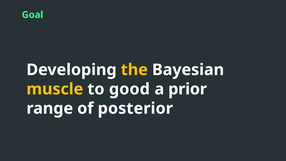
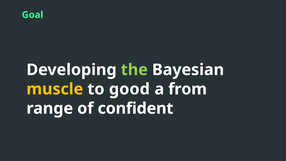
the colour: yellow -> light green
prior: prior -> from
posterior: posterior -> confident
